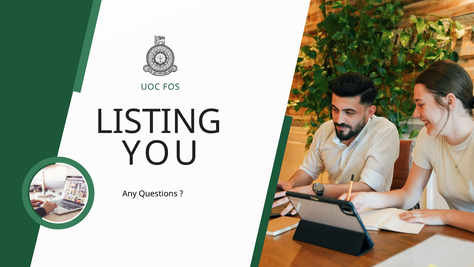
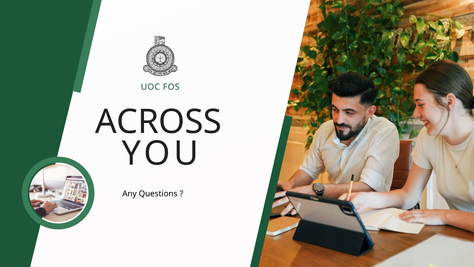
LISTING: LISTING -> ACROSS
